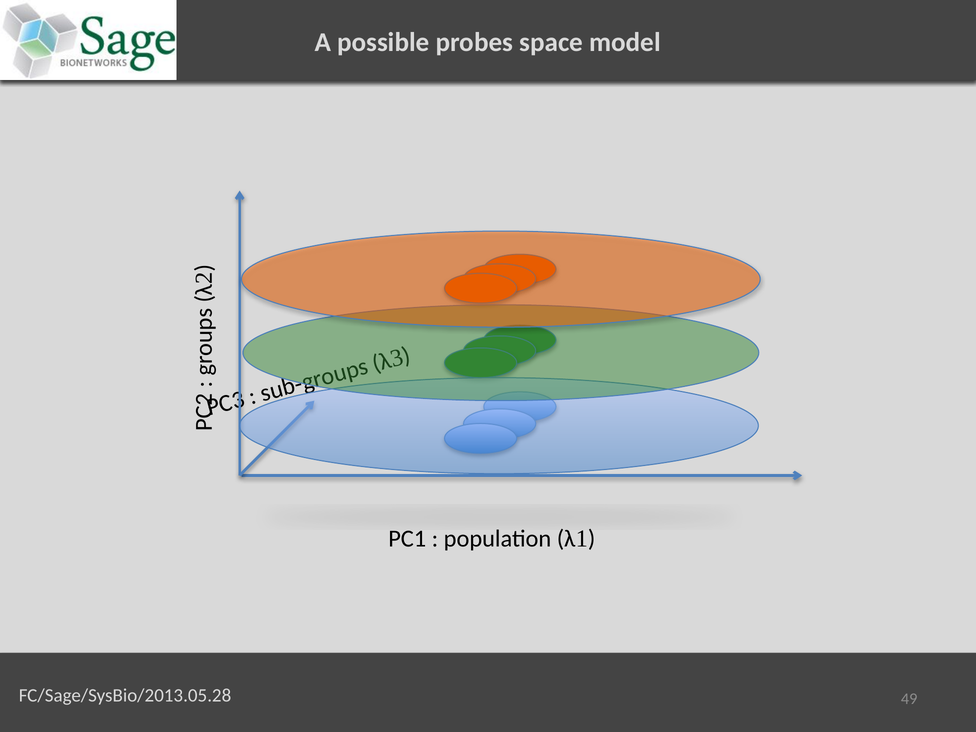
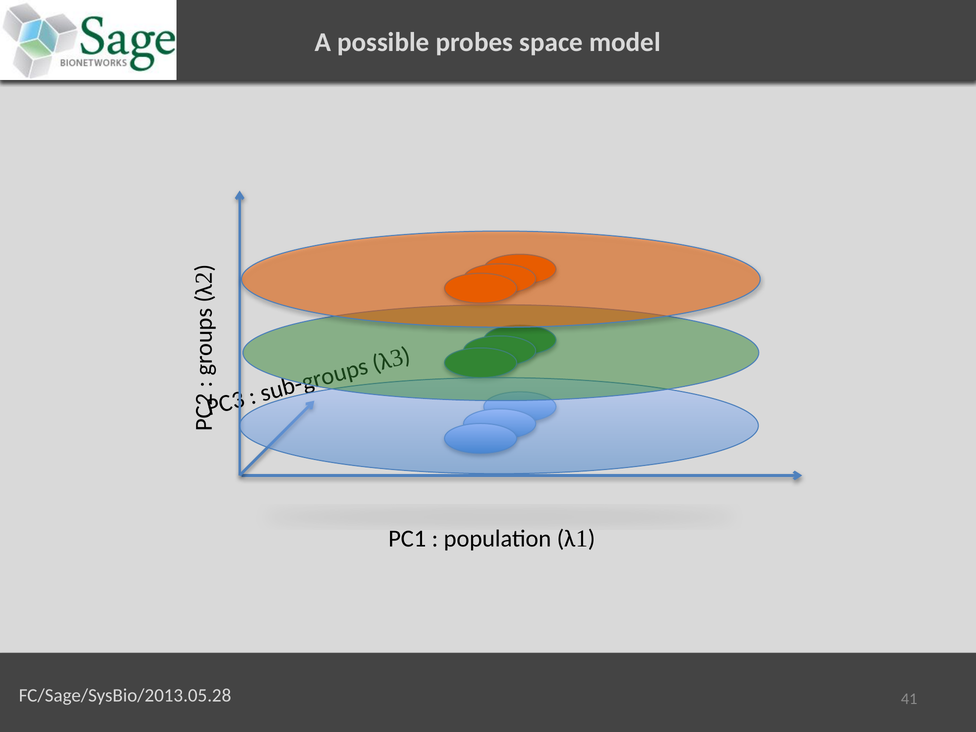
49: 49 -> 41
